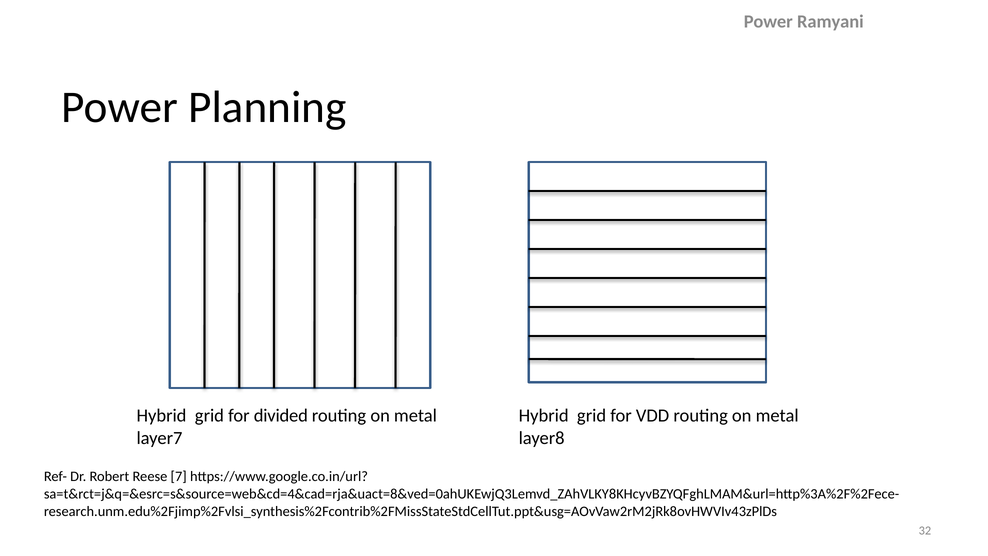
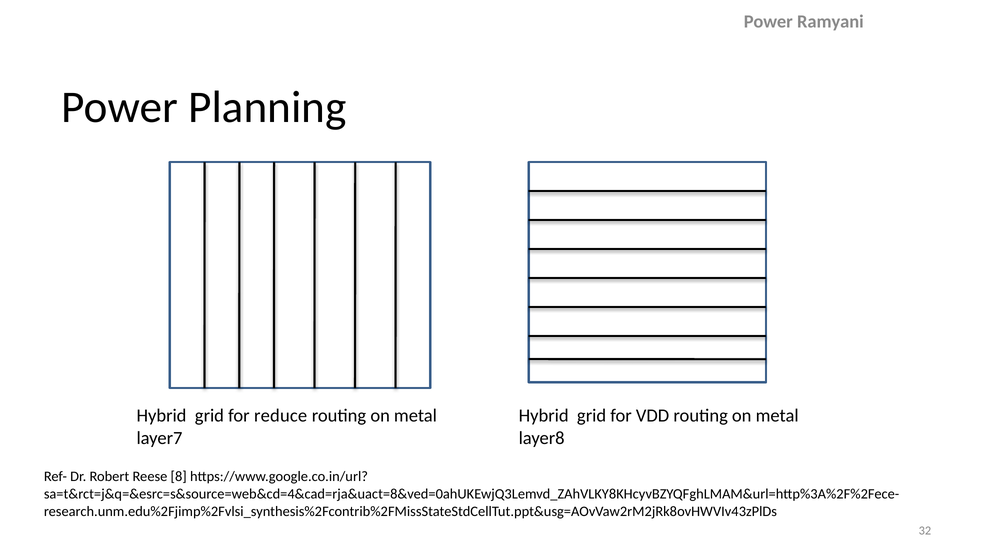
divided: divided -> reduce
7: 7 -> 8
